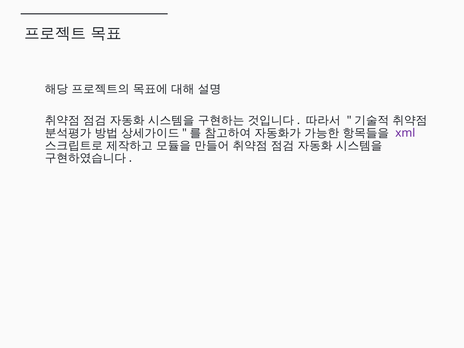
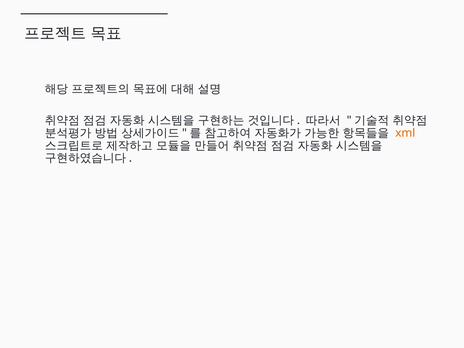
xml colour: purple -> orange
